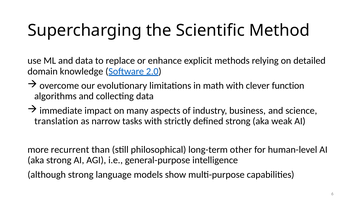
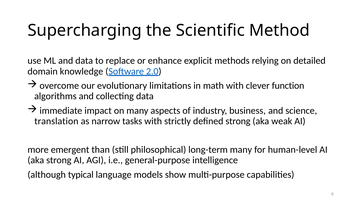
recurrent: recurrent -> emergent
long-term other: other -> many
although strong: strong -> typical
